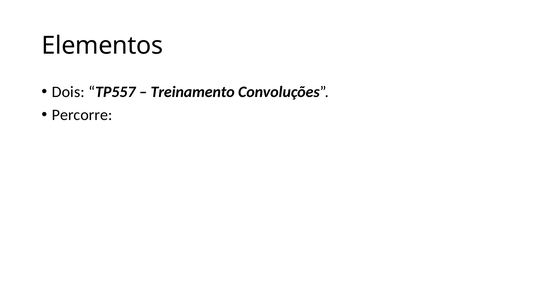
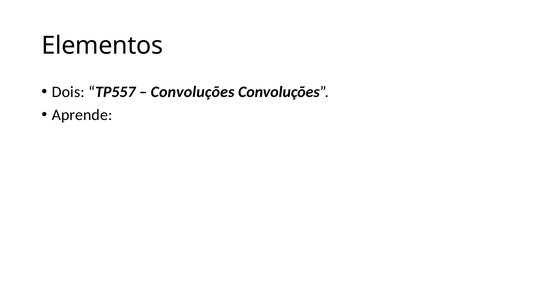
Treinamento at (193, 92): Treinamento -> Convoluções
Percorre: Percorre -> Aprende
